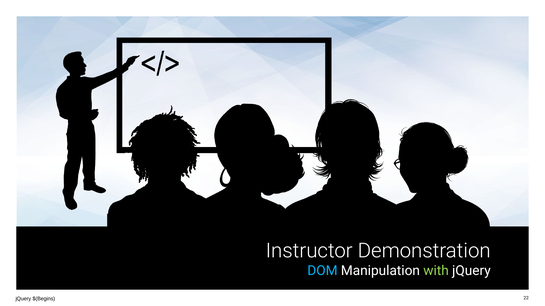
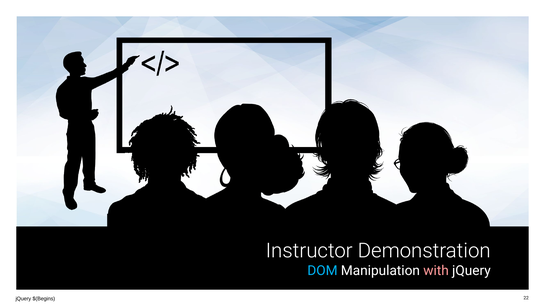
with colour: light green -> pink
